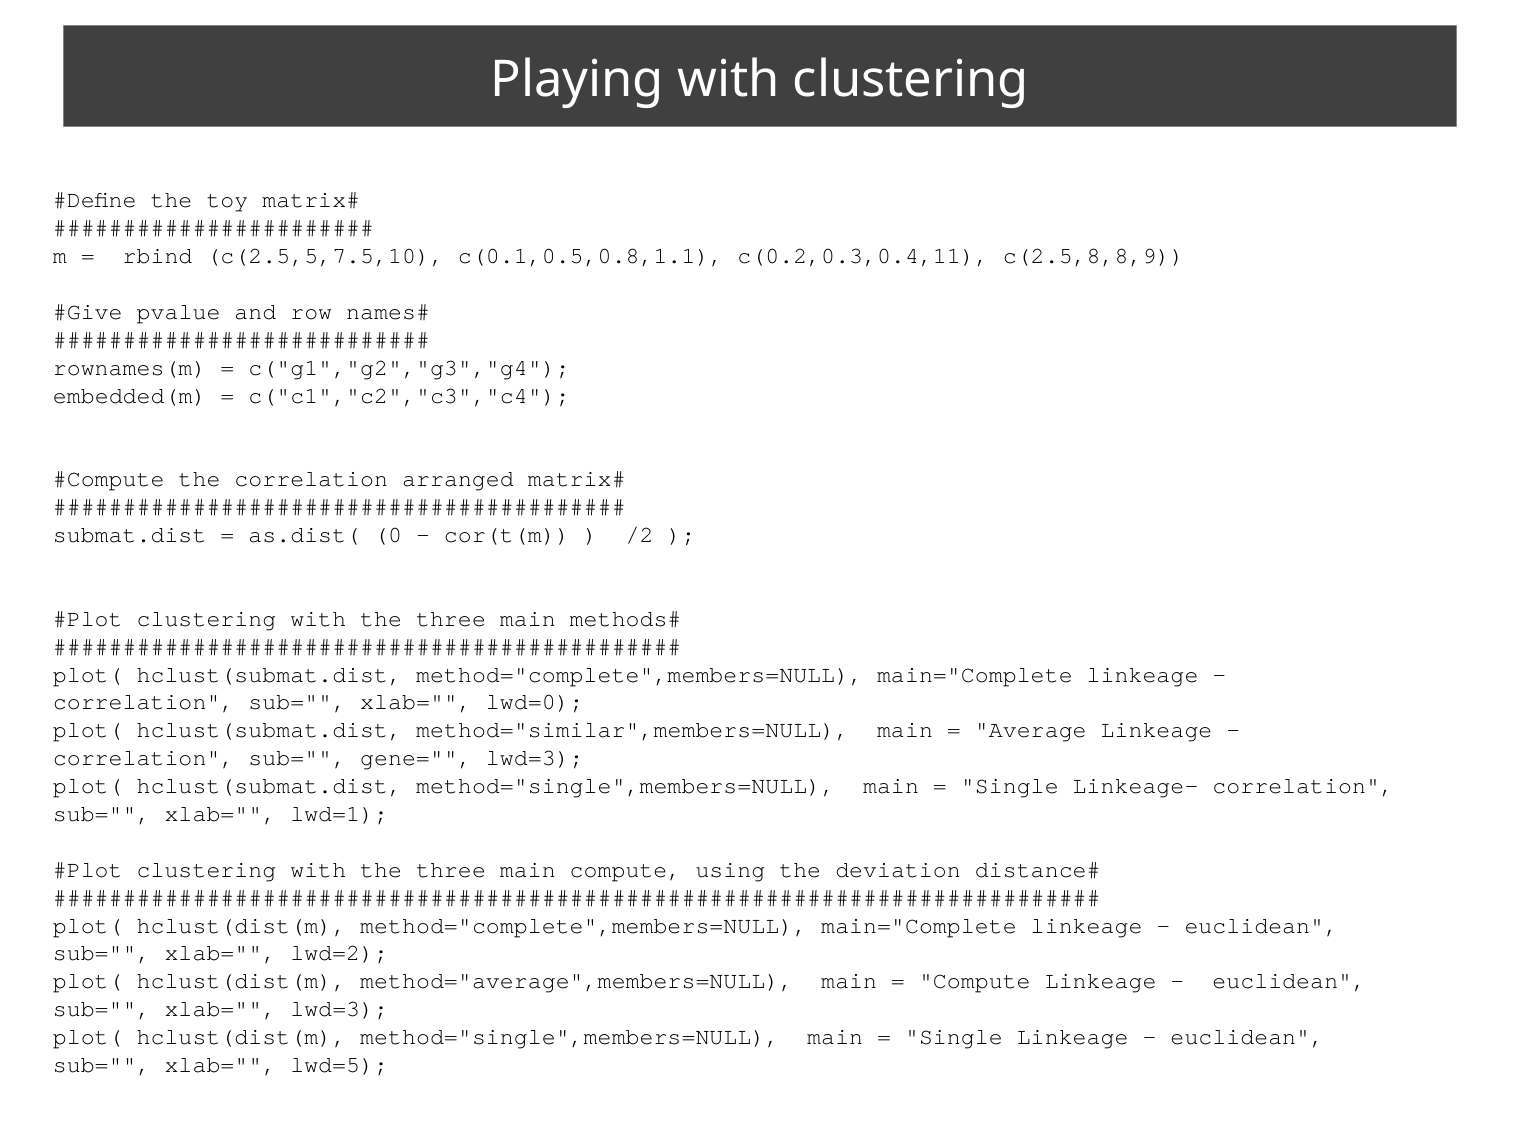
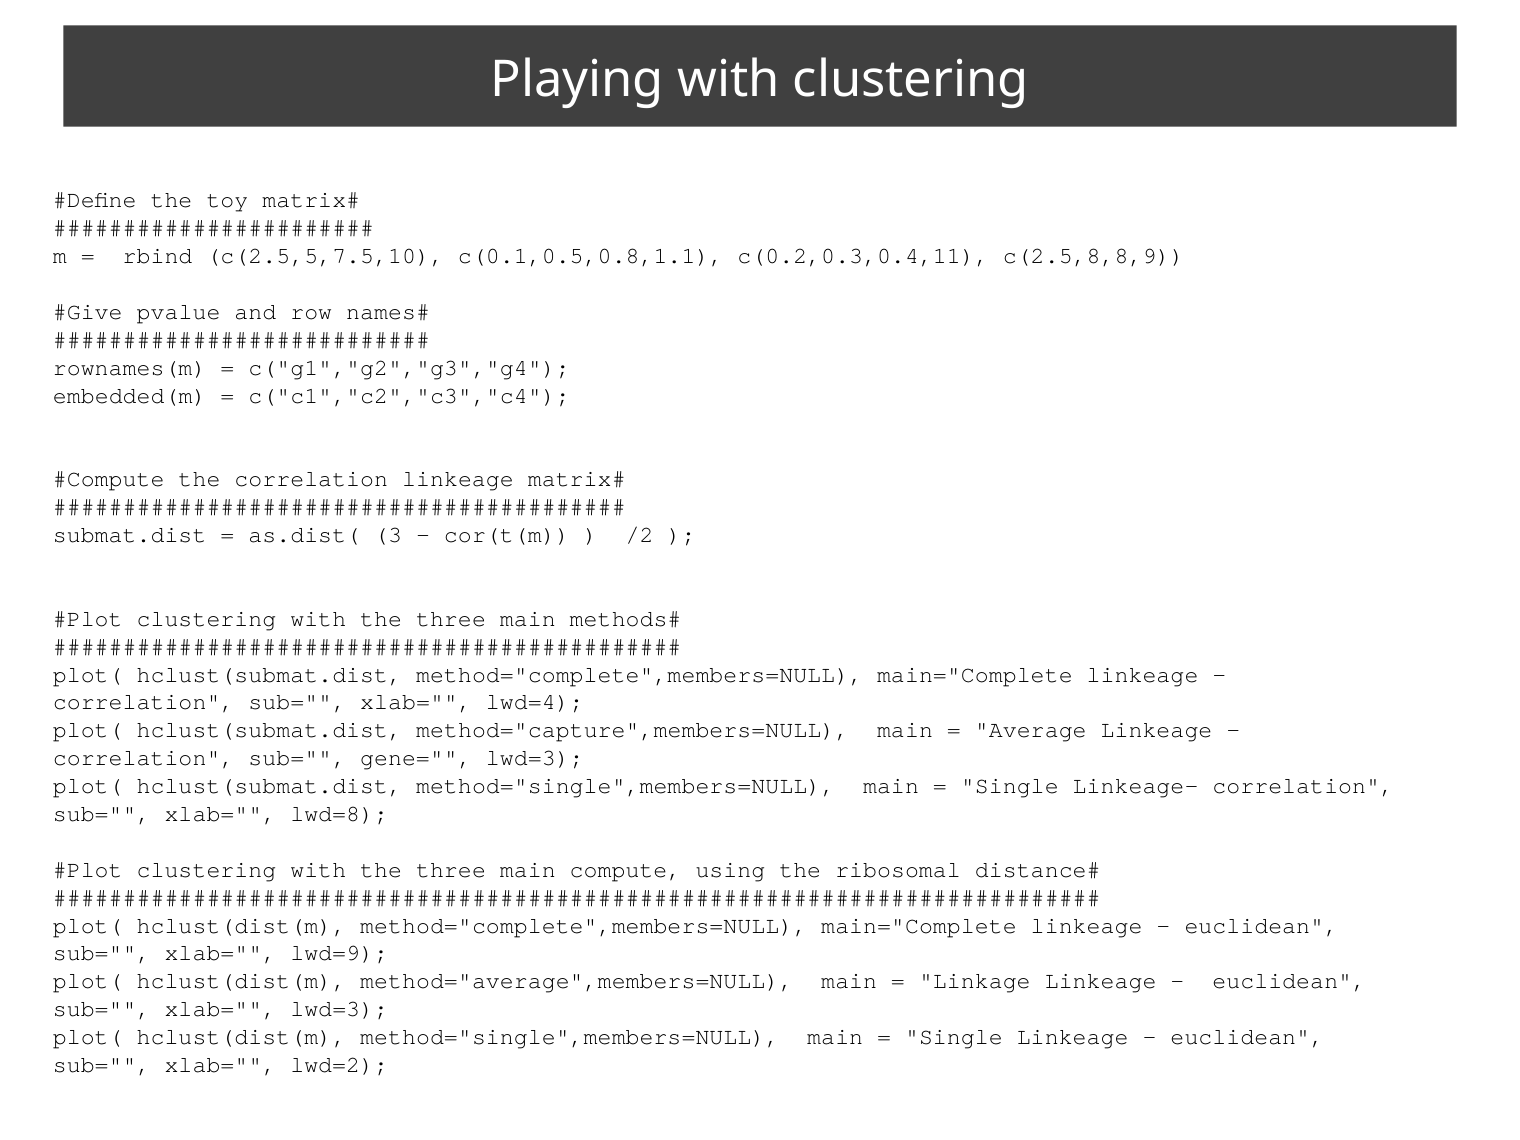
correlation arranged: arranged -> linkeage
0: 0 -> 3
lwd=0: lwd=0 -> lwd=4
method="similar",members=NULL: method="similar",members=NULL -> method="capture",members=NULL
lwd=1: lwd=1 -> lwd=8
deviation: deviation -> ribosomal
lwd=2: lwd=2 -> lwd=9
Compute at (975, 981): Compute -> Linkage
lwd=5: lwd=5 -> lwd=2
